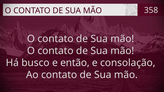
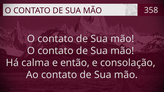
busco: busco -> calma
